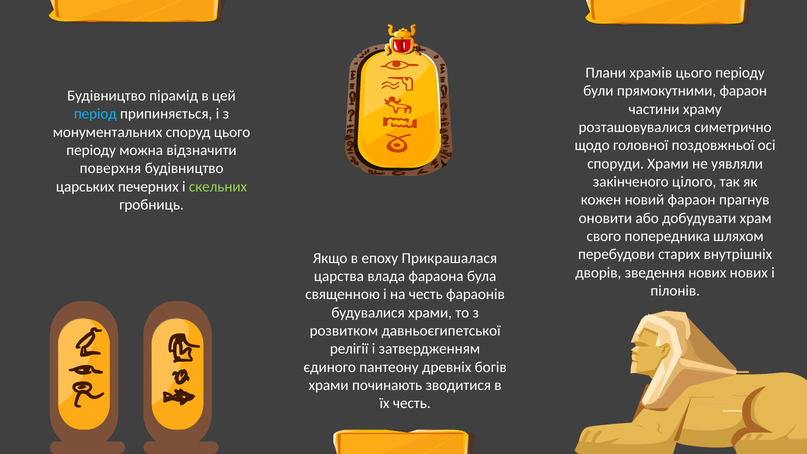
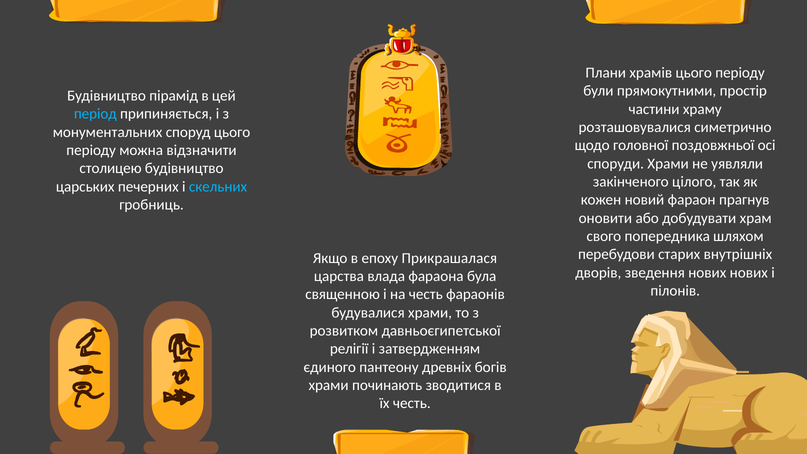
прямокутними фараон: фараон -> простір
поверхня: поверхня -> столицею
скельних colour: light green -> light blue
